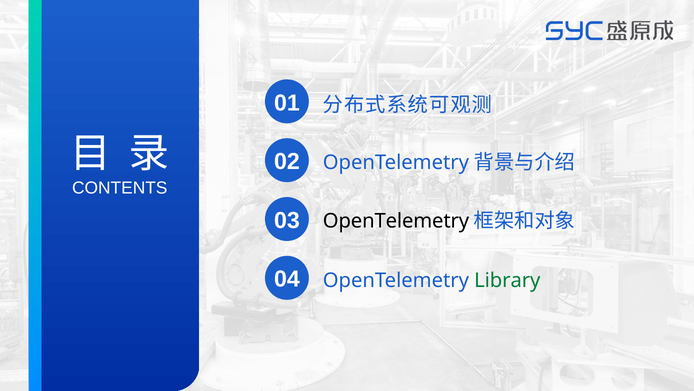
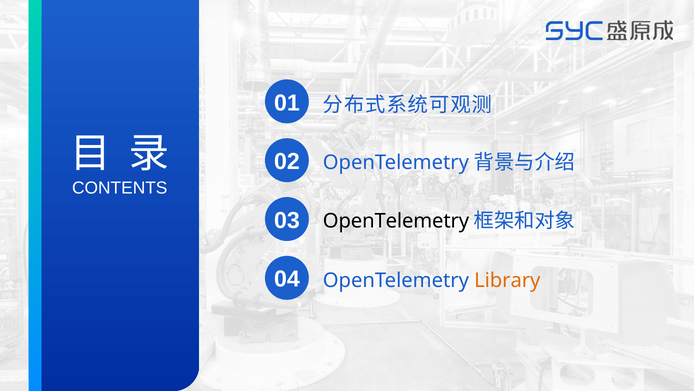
Library colour: green -> orange
